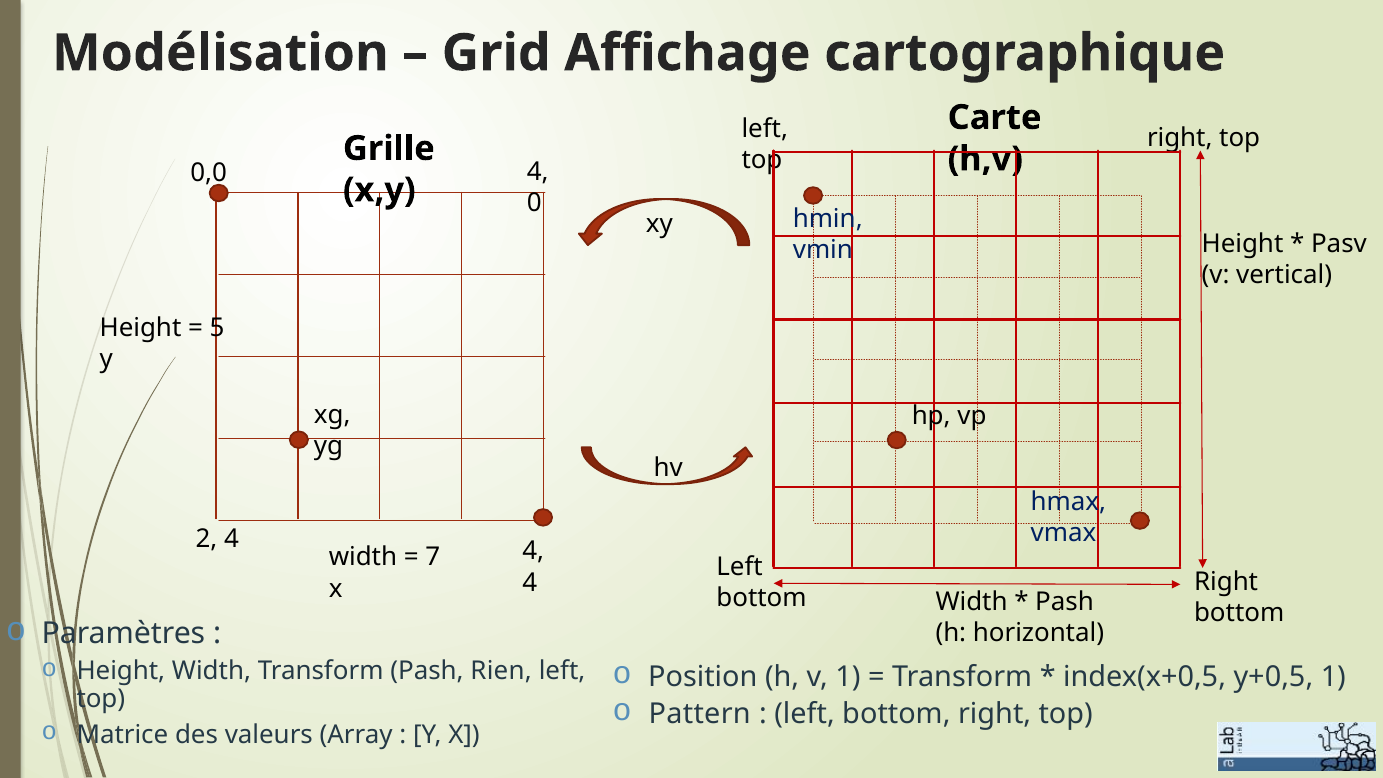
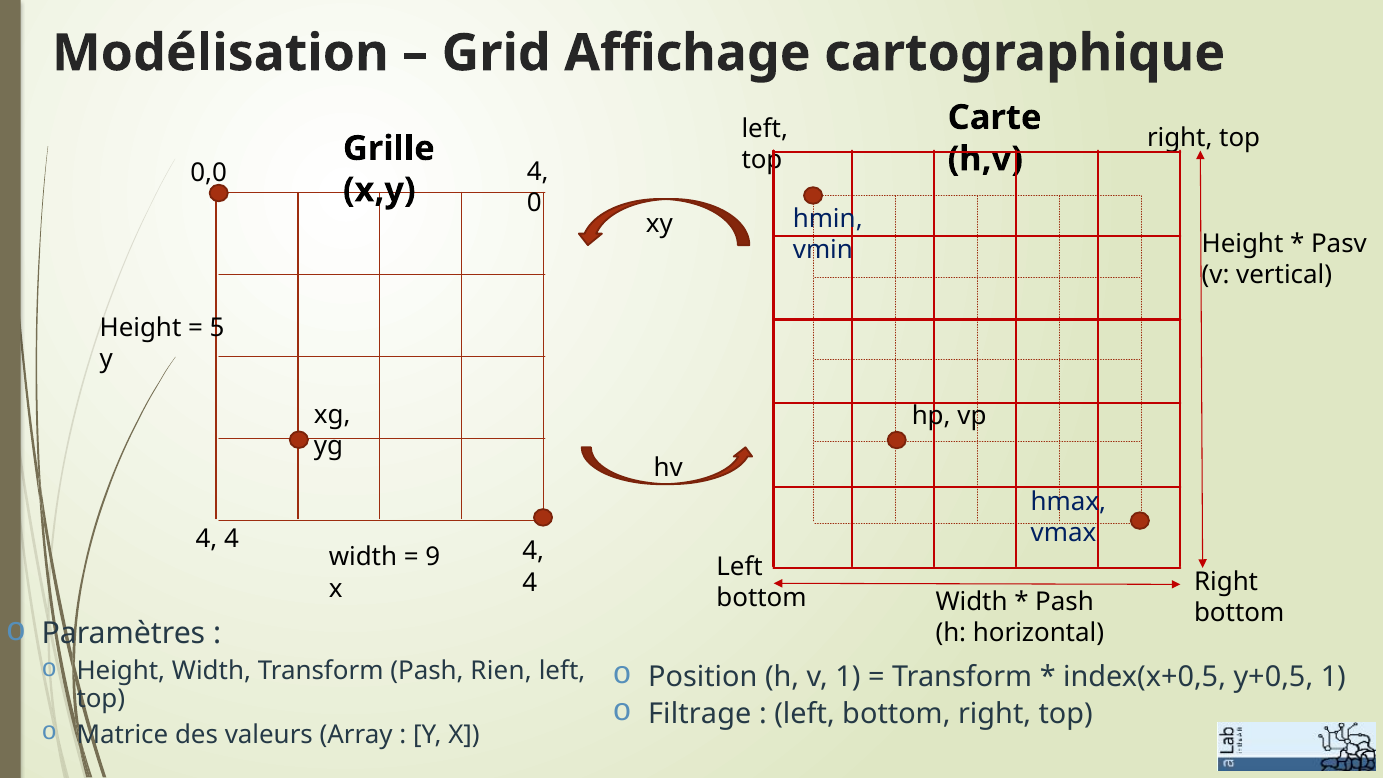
2 at (207, 539): 2 -> 4
7: 7 -> 9
Pattern: Pattern -> Filtrage
